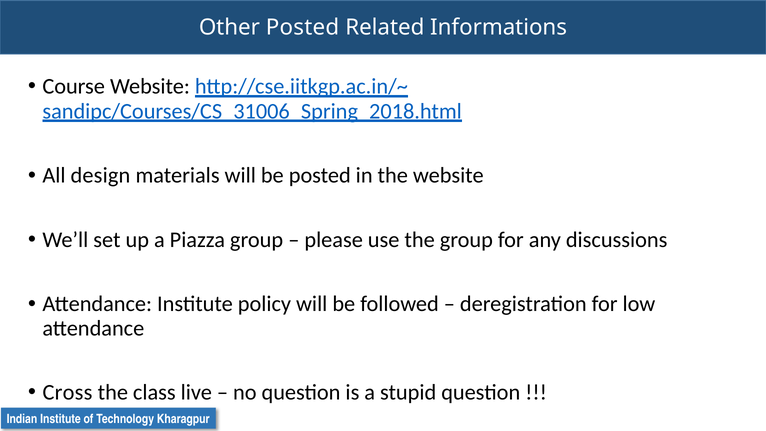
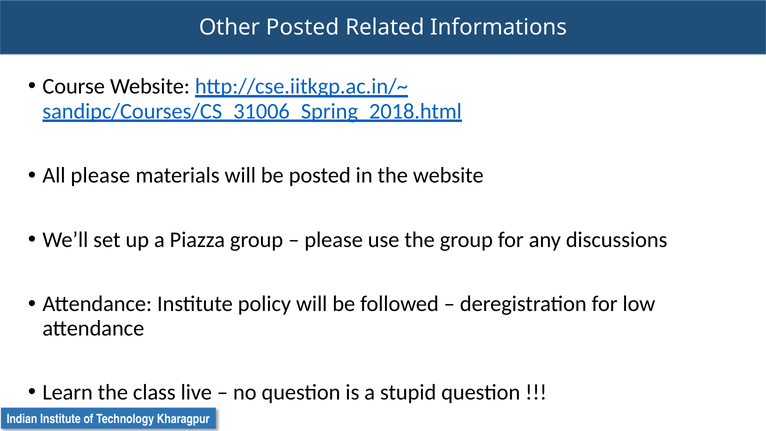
All design: design -> please
Cross: Cross -> Learn
